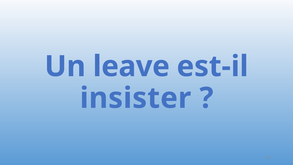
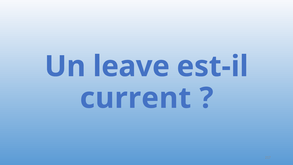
insister: insister -> current
